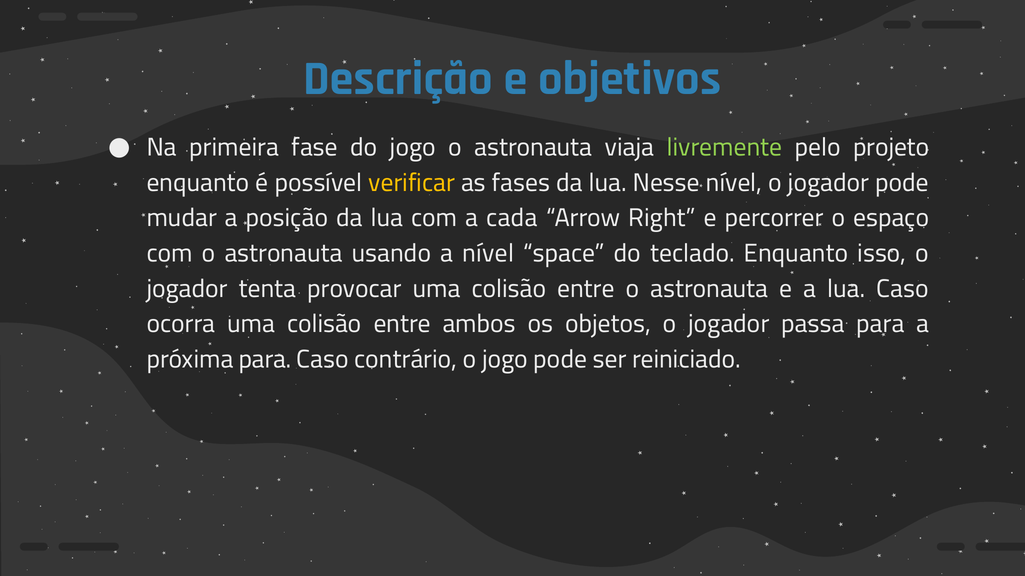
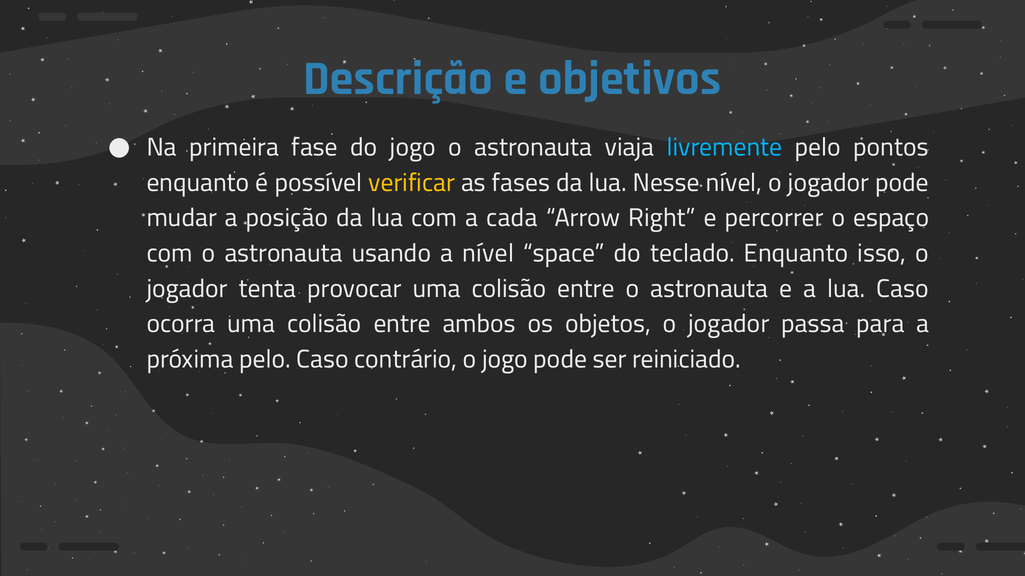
livremente colour: light green -> light blue
projeto: projeto -> pontos
próxima para: para -> pelo
